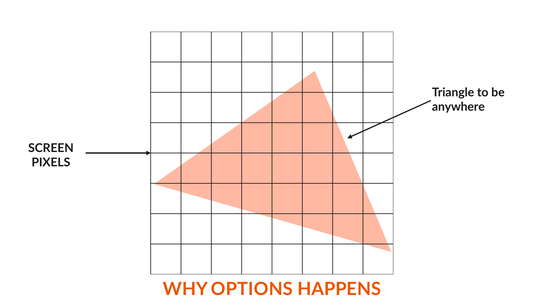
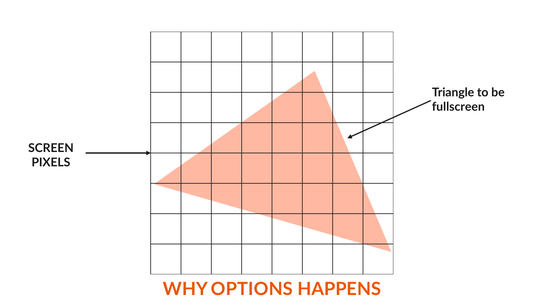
anywhere: anywhere -> fullscreen
